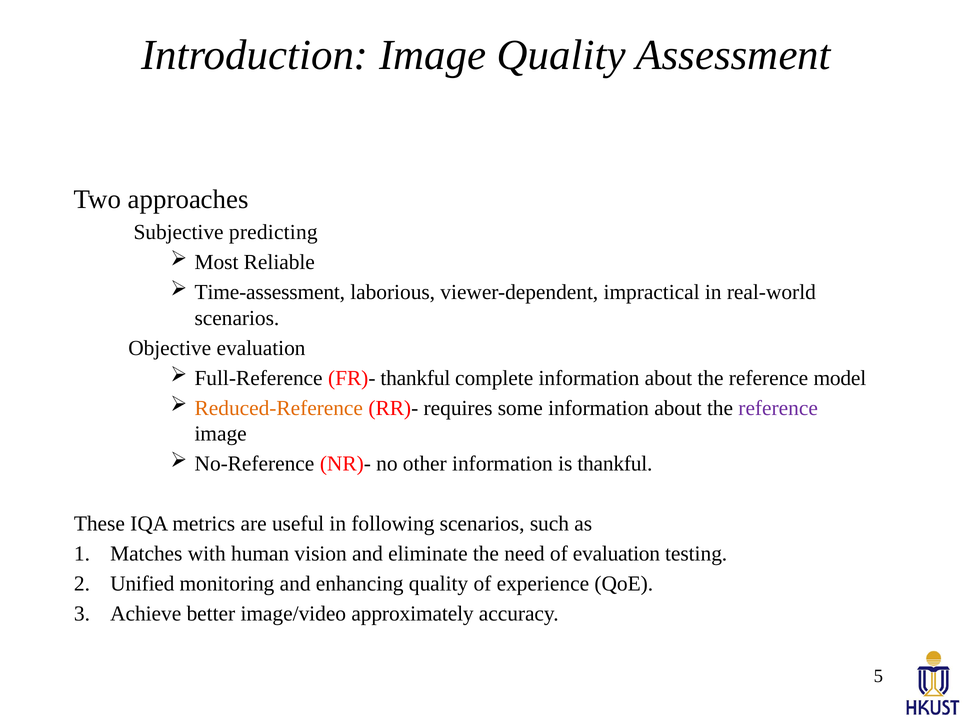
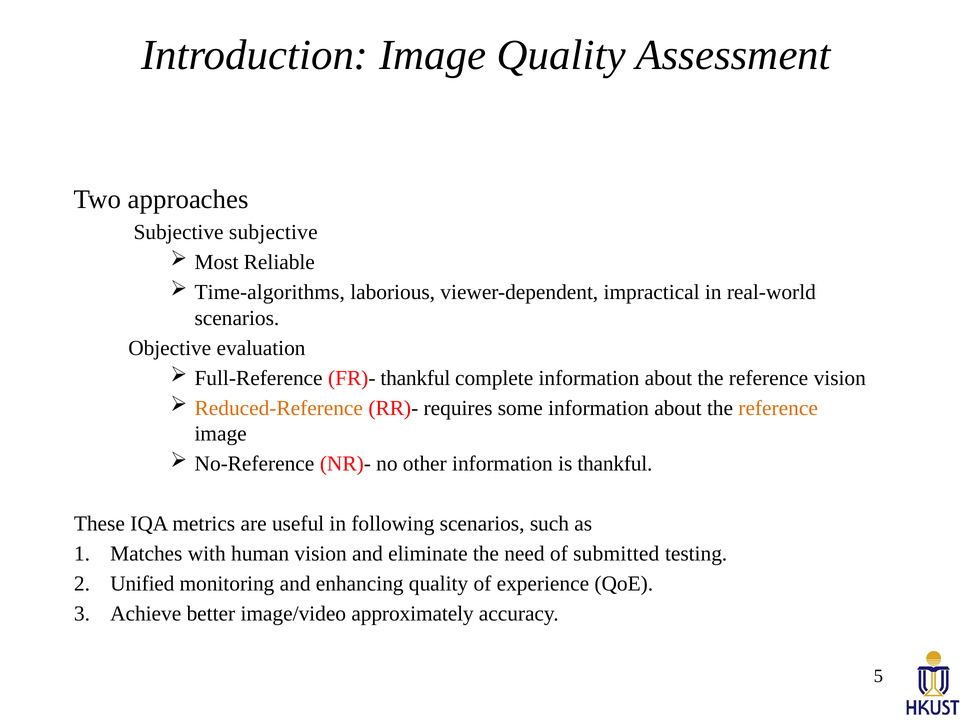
Subjective predicting: predicting -> subjective
Time-assessment: Time-assessment -> Time-algorithms
reference model: model -> vision
reference at (778, 408) colour: purple -> orange
of evaluation: evaluation -> submitted
